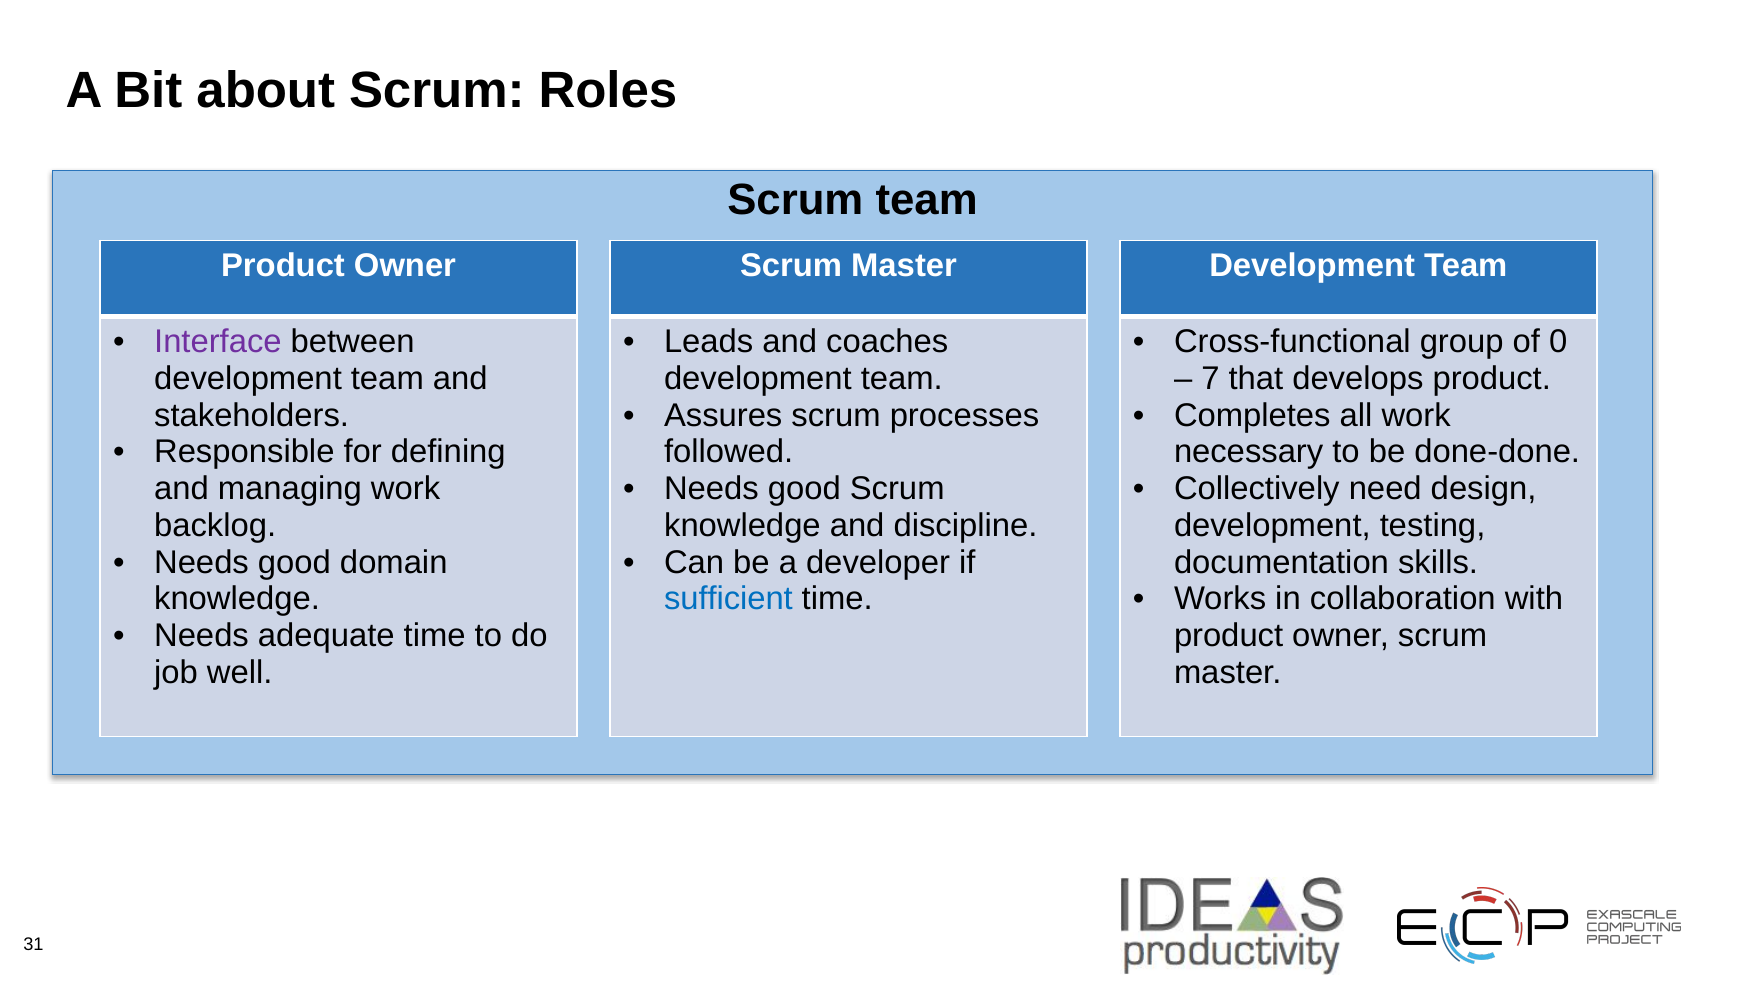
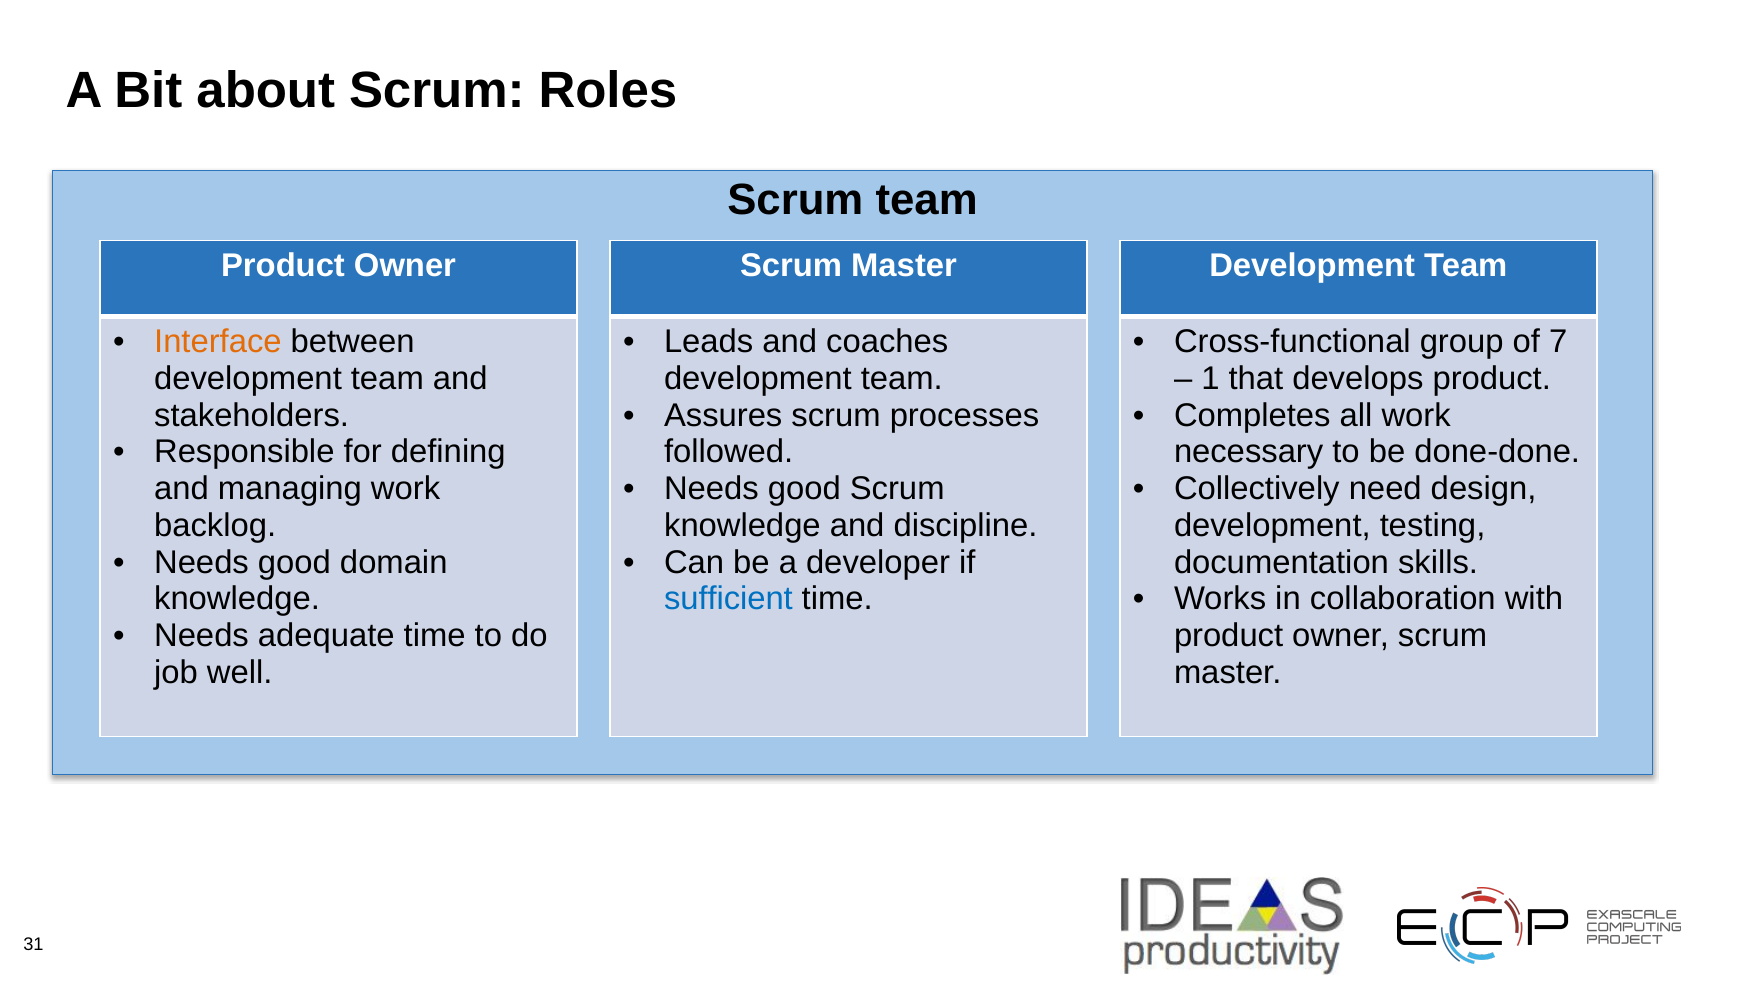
Interface colour: purple -> orange
0: 0 -> 7
7: 7 -> 1
